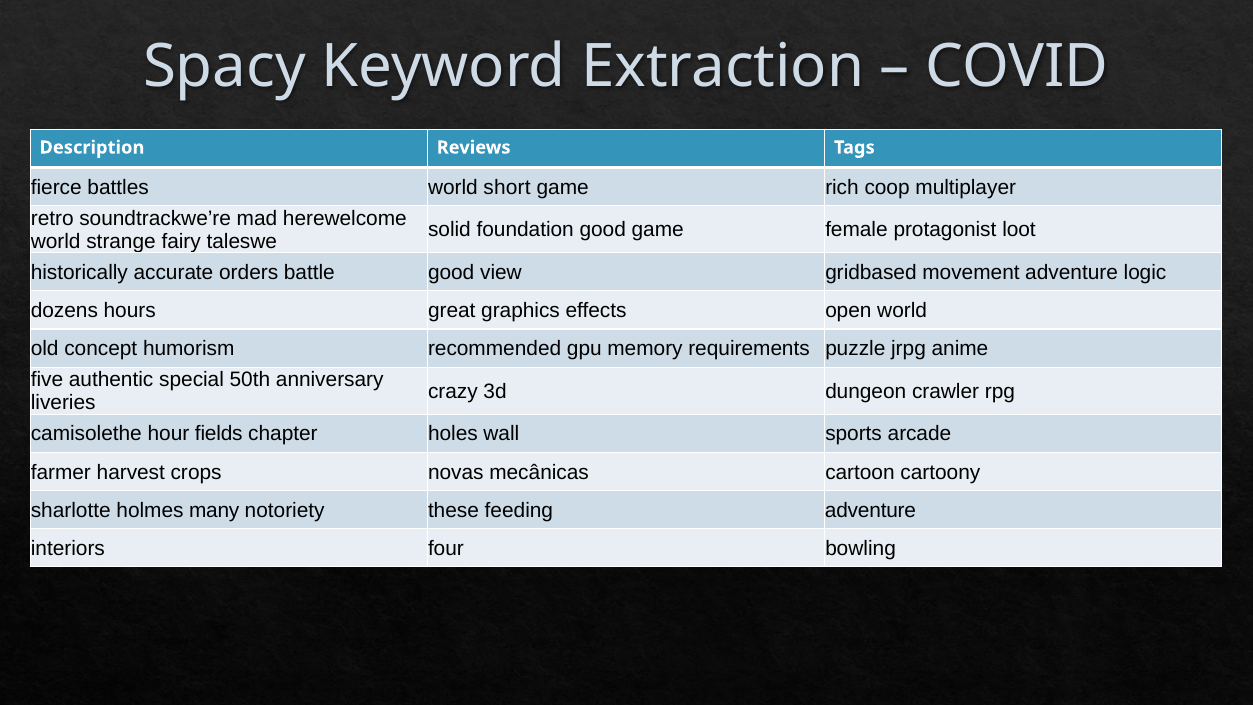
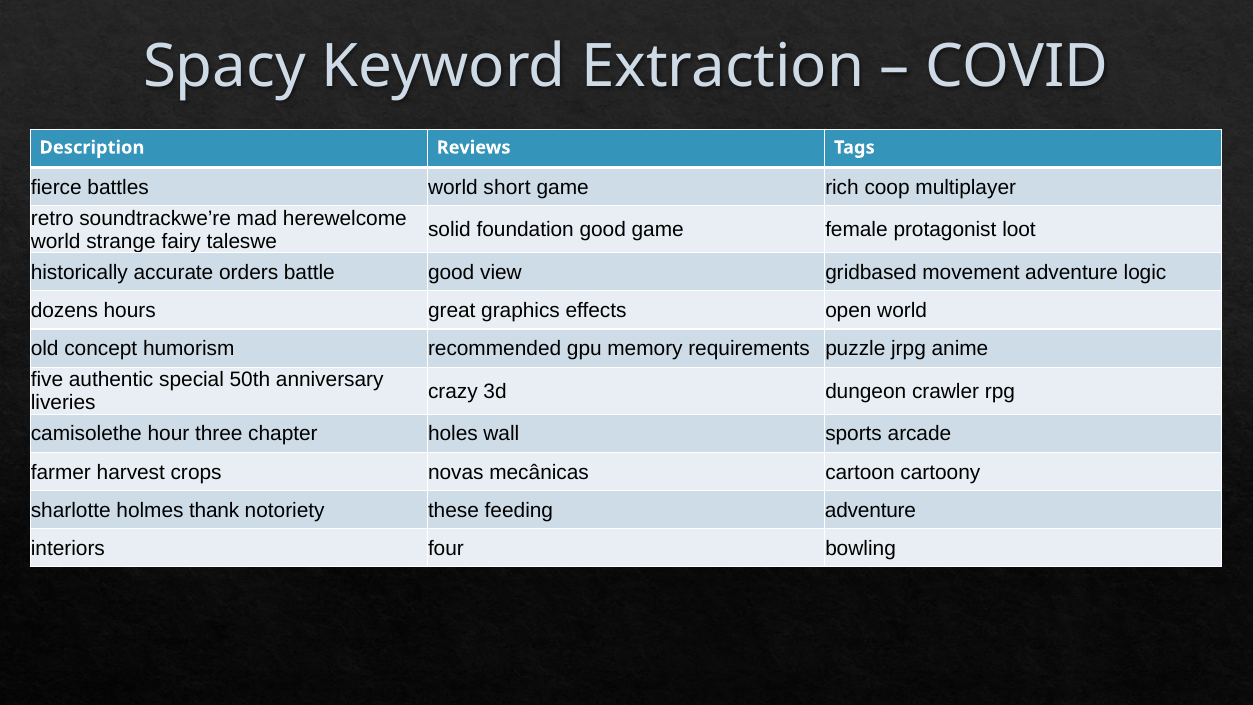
fields: fields -> three
many: many -> thank
